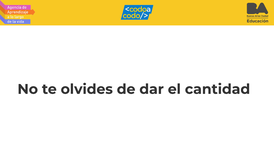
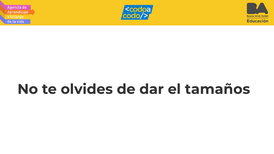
cantidad: cantidad -> tamaños
